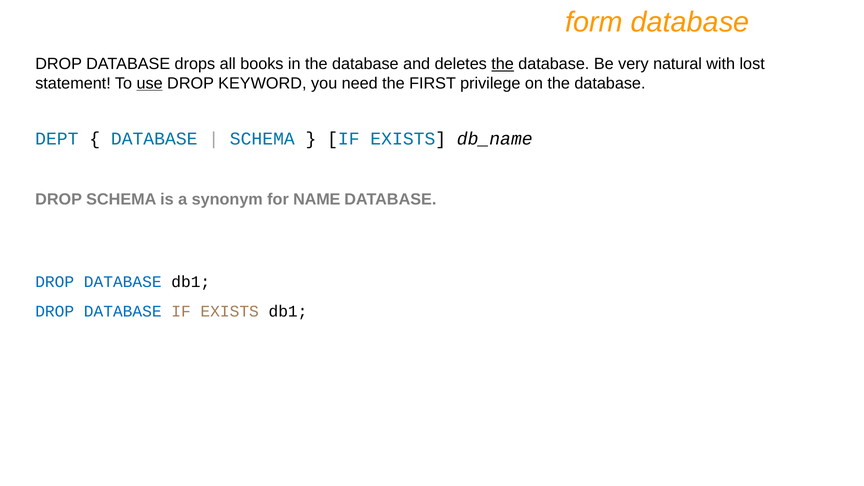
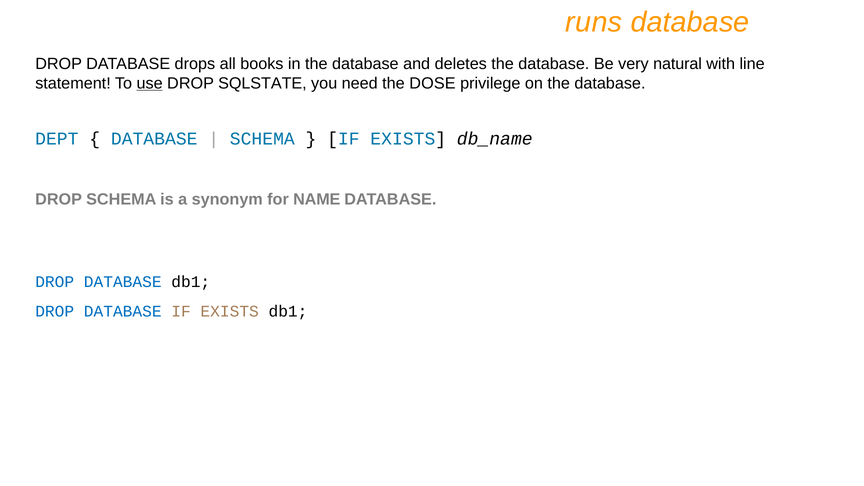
form: form -> runs
the at (503, 64) underline: present -> none
lost: lost -> line
KEYWORD: KEYWORD -> SQLSTATE
FIRST: FIRST -> DOSE
